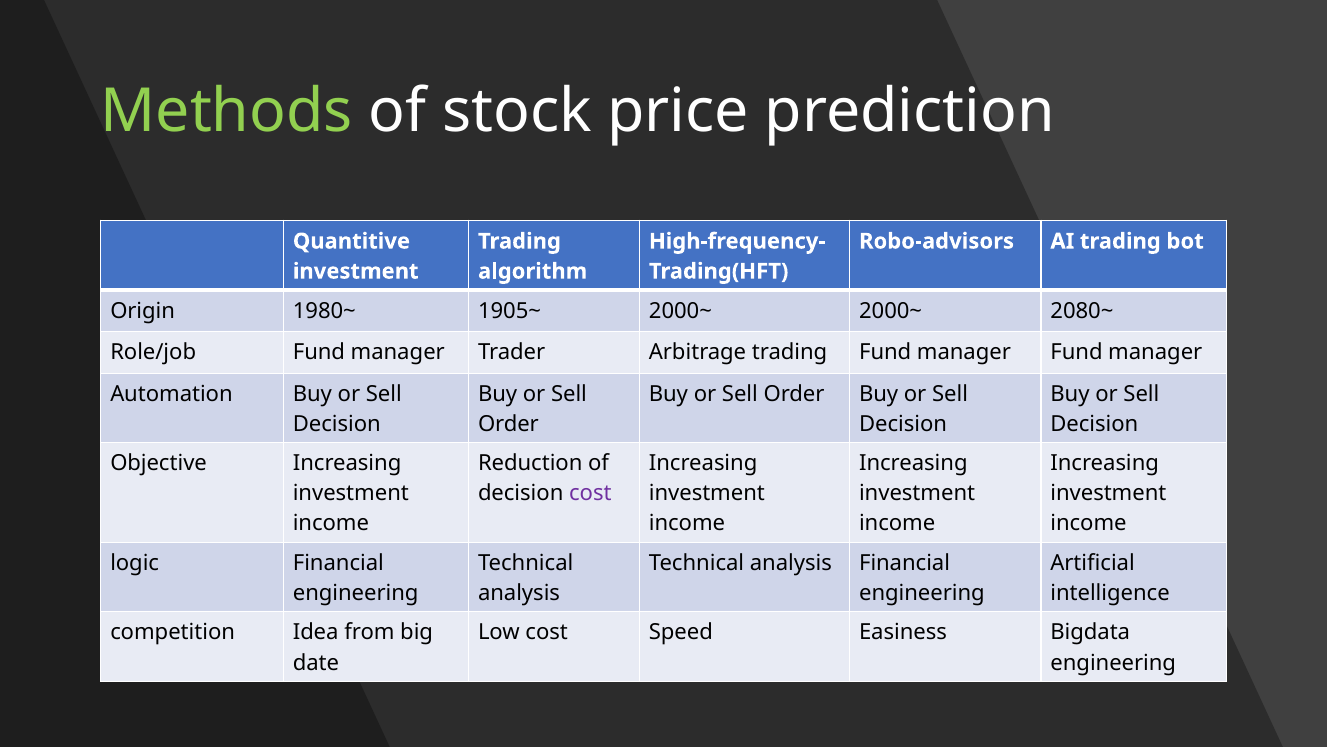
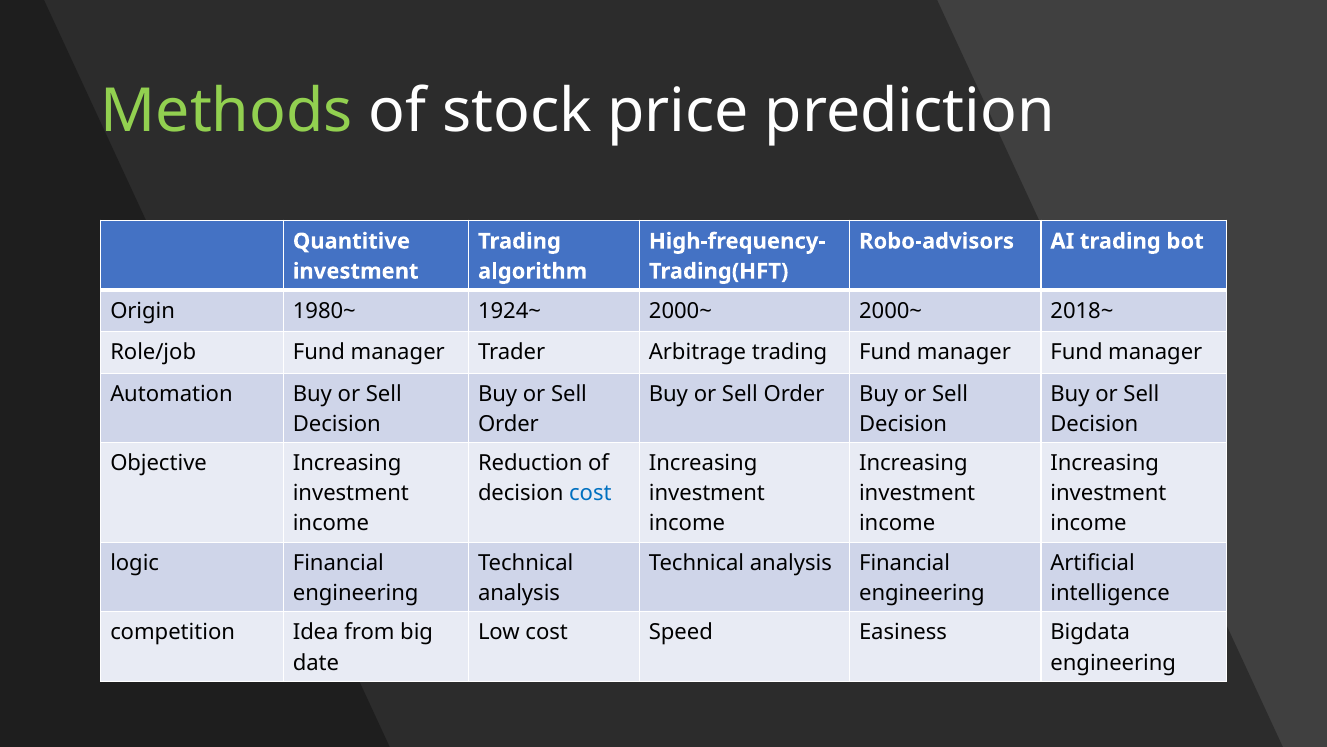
1905~: 1905~ -> 1924~
2080~: 2080~ -> 2018~
cost at (590, 493) colour: purple -> blue
